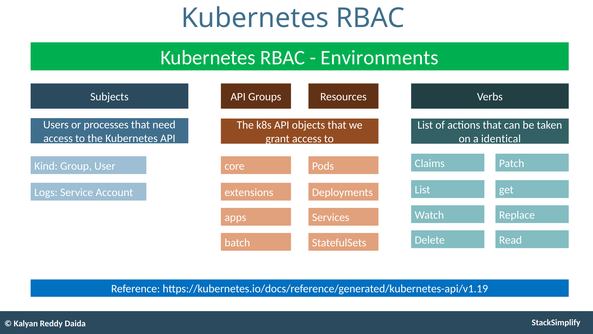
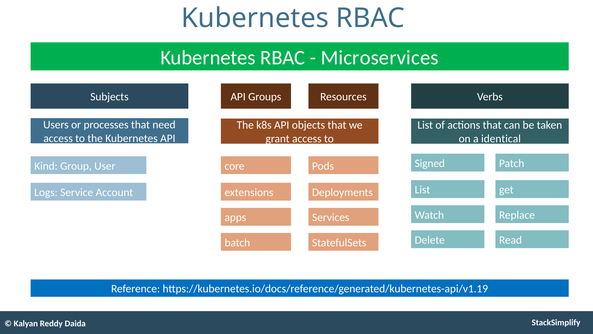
Environments: Environments -> Microservices
Claims: Claims -> Signed
